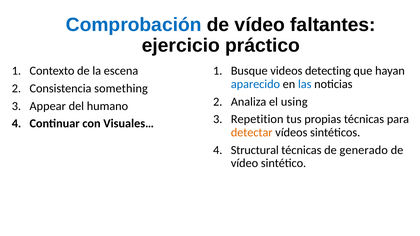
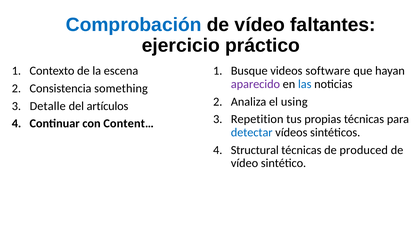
detecting: detecting -> software
aparecido colour: blue -> purple
Appear: Appear -> Detalle
humano: humano -> artículos
Visuales…: Visuales… -> Content…
detectar colour: orange -> blue
generado: generado -> produced
